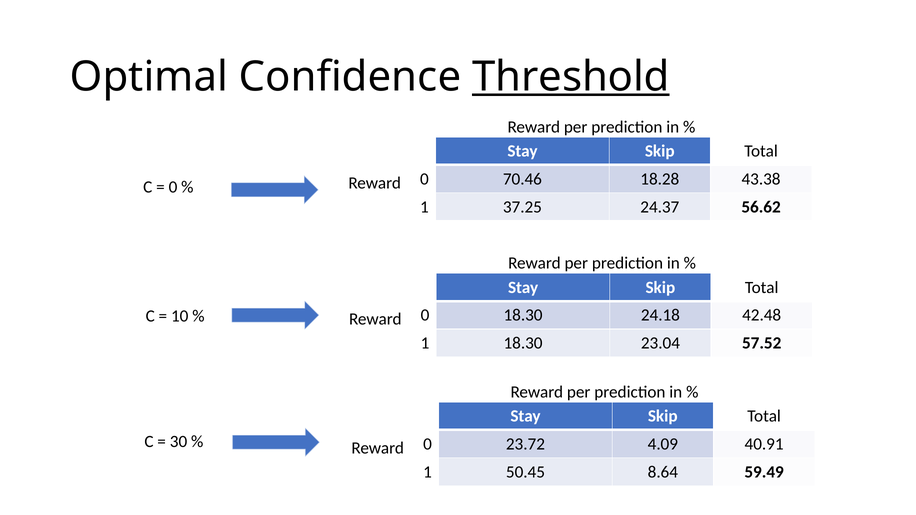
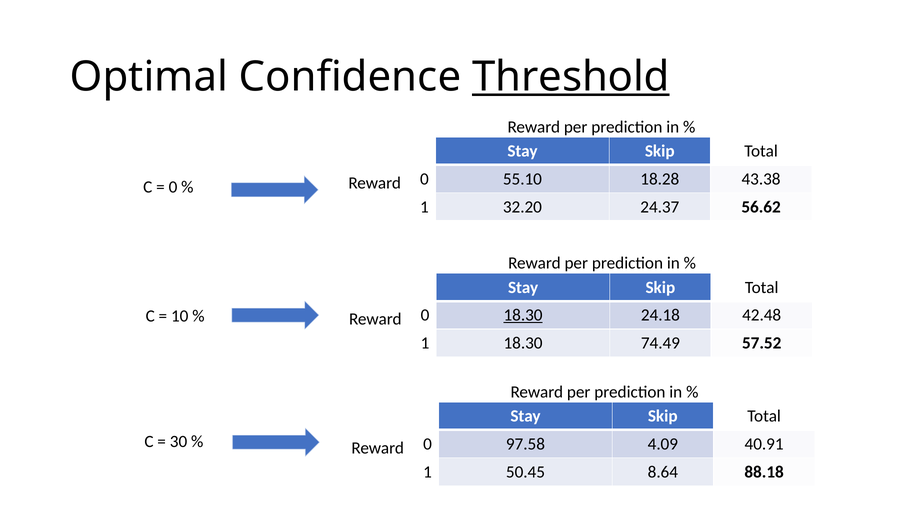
70.46: 70.46 -> 55.10
37.25: 37.25 -> 32.20
18.30 at (523, 315) underline: none -> present
23.04: 23.04 -> 74.49
23.72: 23.72 -> 97.58
59.49: 59.49 -> 88.18
